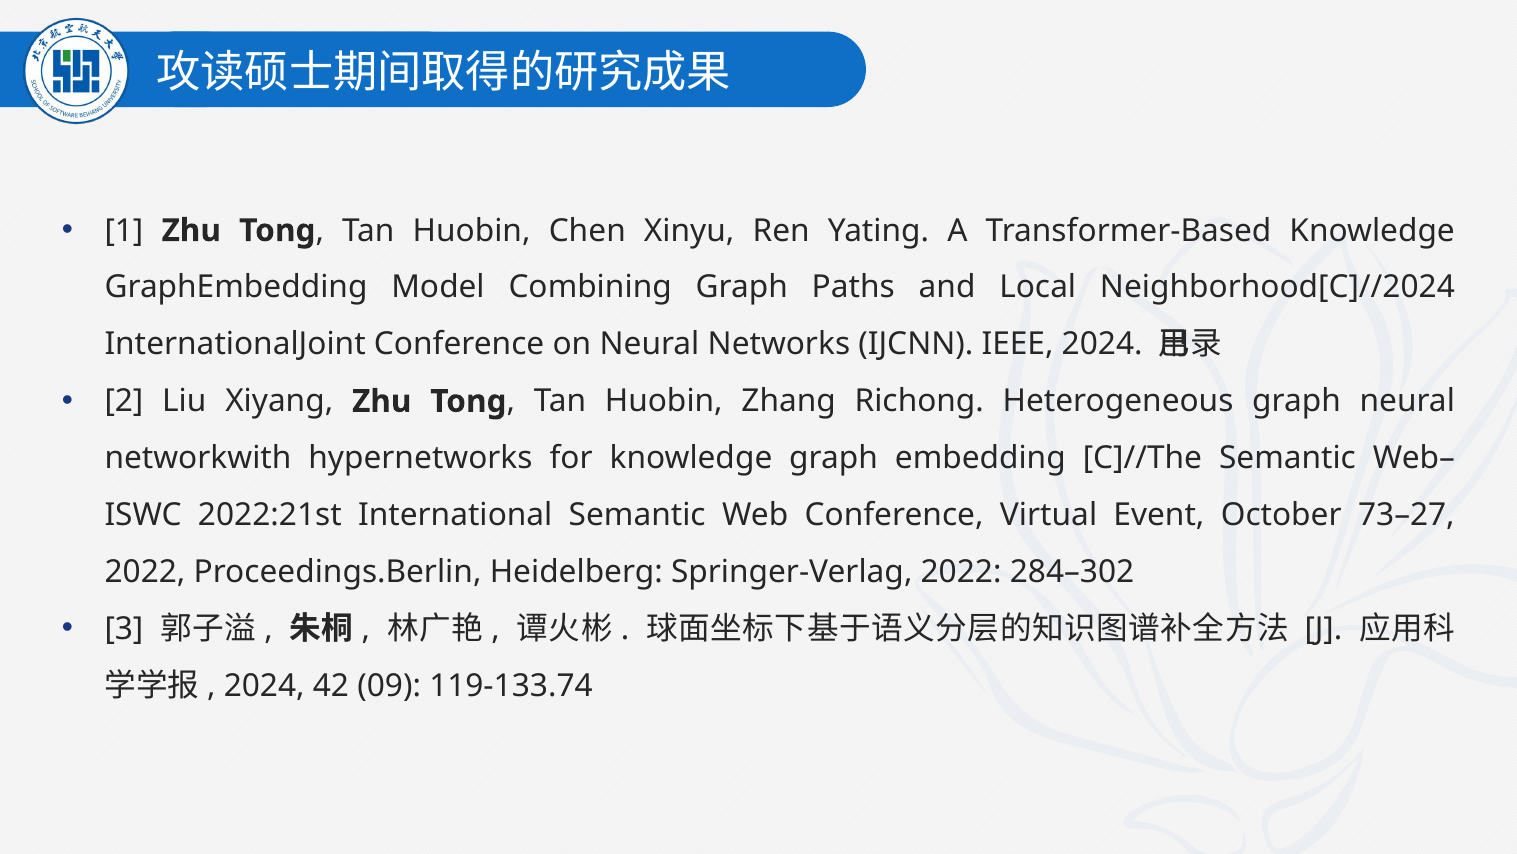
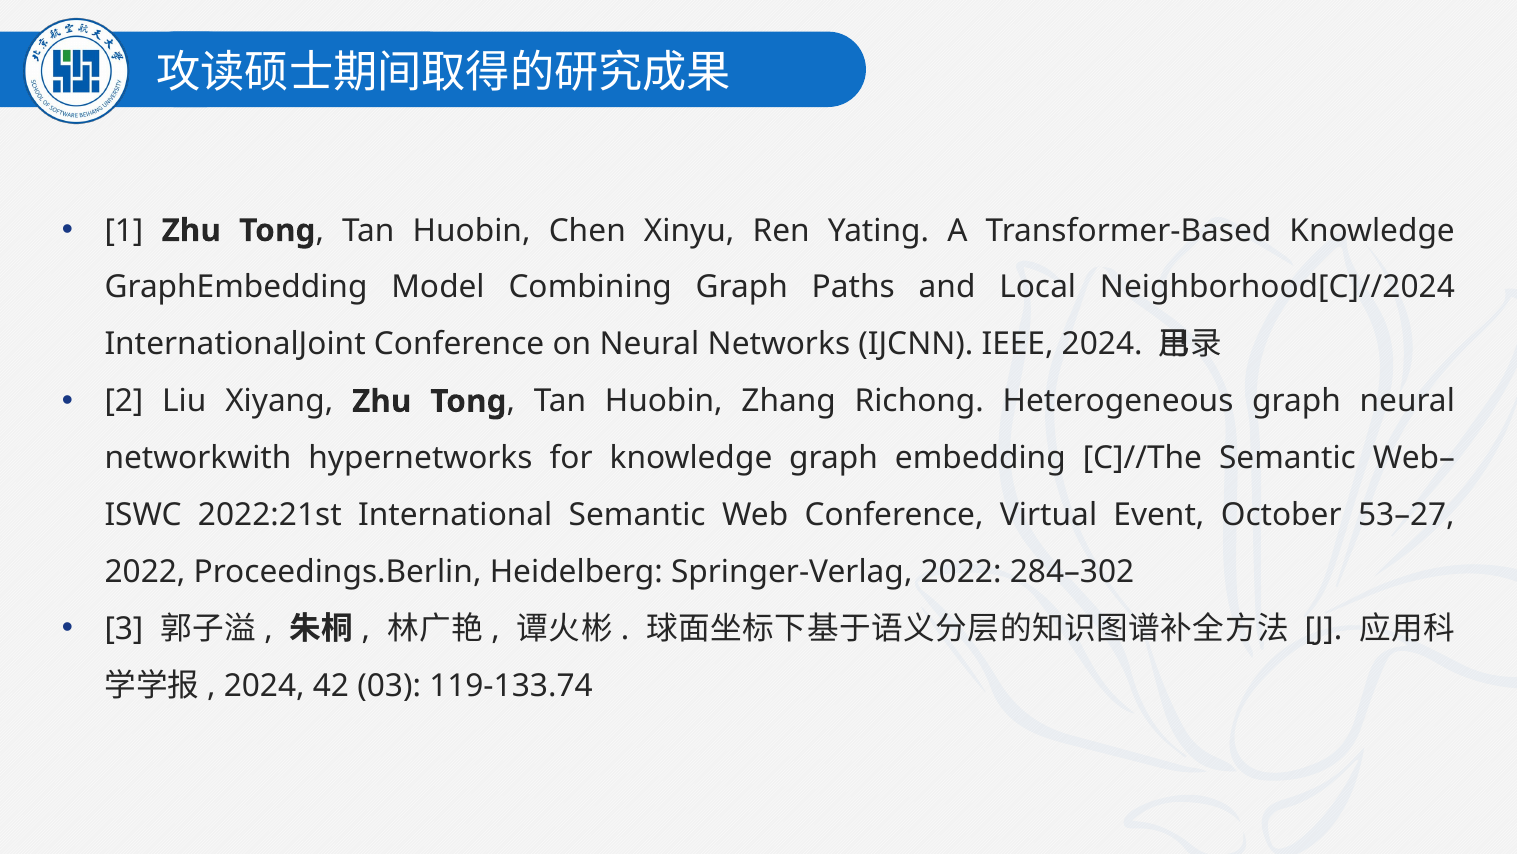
73–27: 73–27 -> 53–27
09: 09 -> 03
